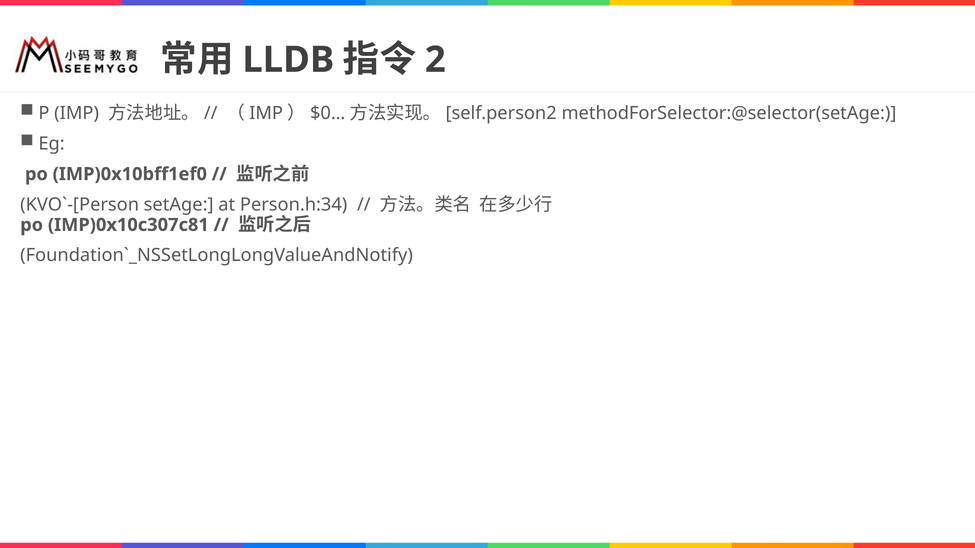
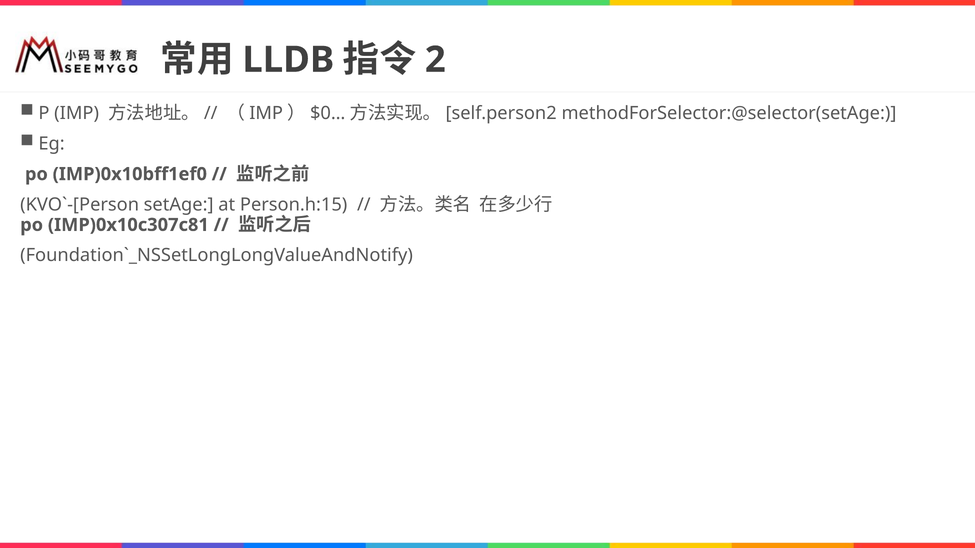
Person.h:34: Person.h:34 -> Person.h:15
